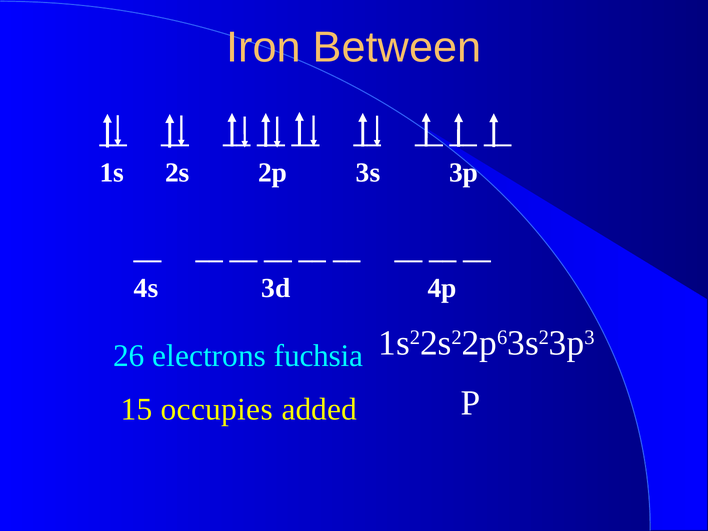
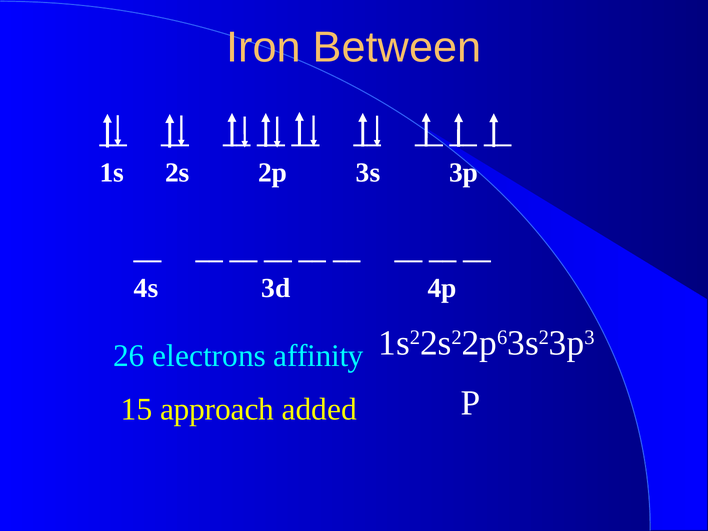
fuchsia: fuchsia -> affinity
occupies: occupies -> approach
